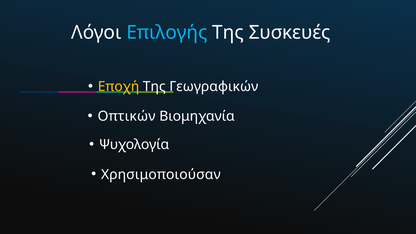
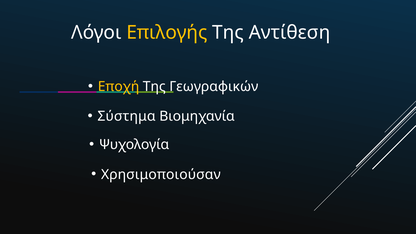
Επιλογής colour: light blue -> yellow
Συσκευές: Συσκευές -> Αντίθεση
Οπτικών: Οπτικών -> Σύστημα
